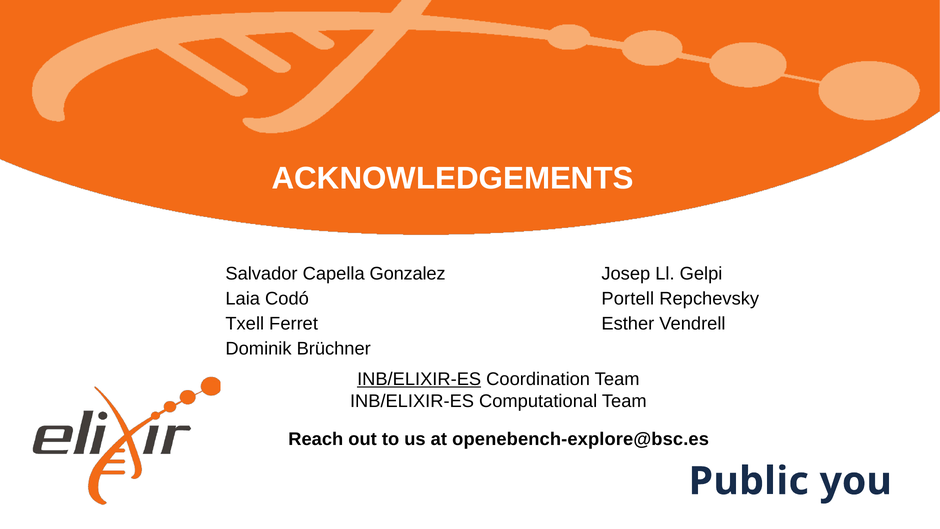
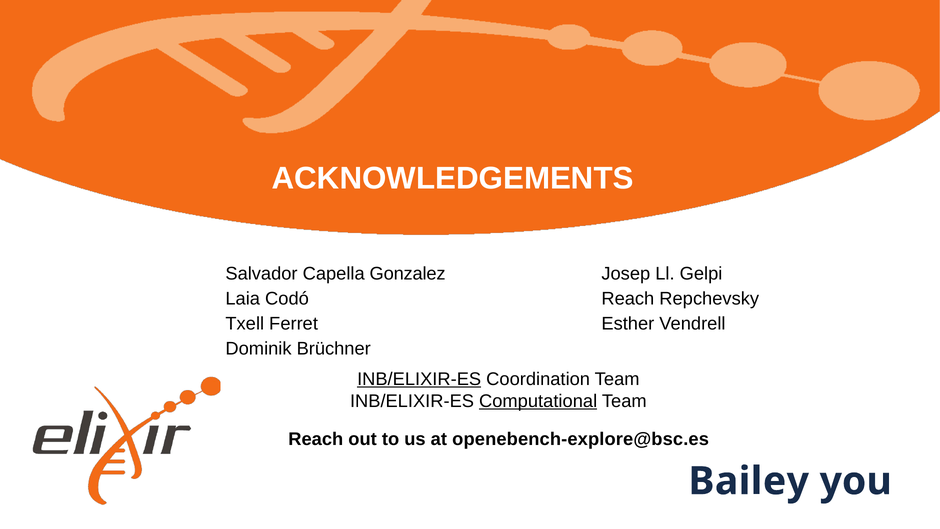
Codó Portell: Portell -> Reach
Computational underline: none -> present
Public: Public -> Bailey
